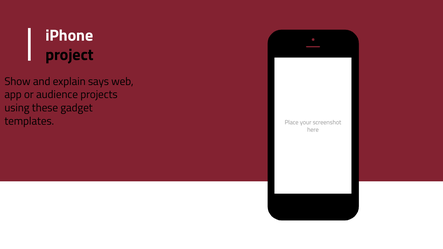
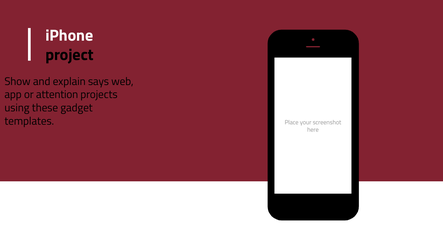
audience: audience -> attention
